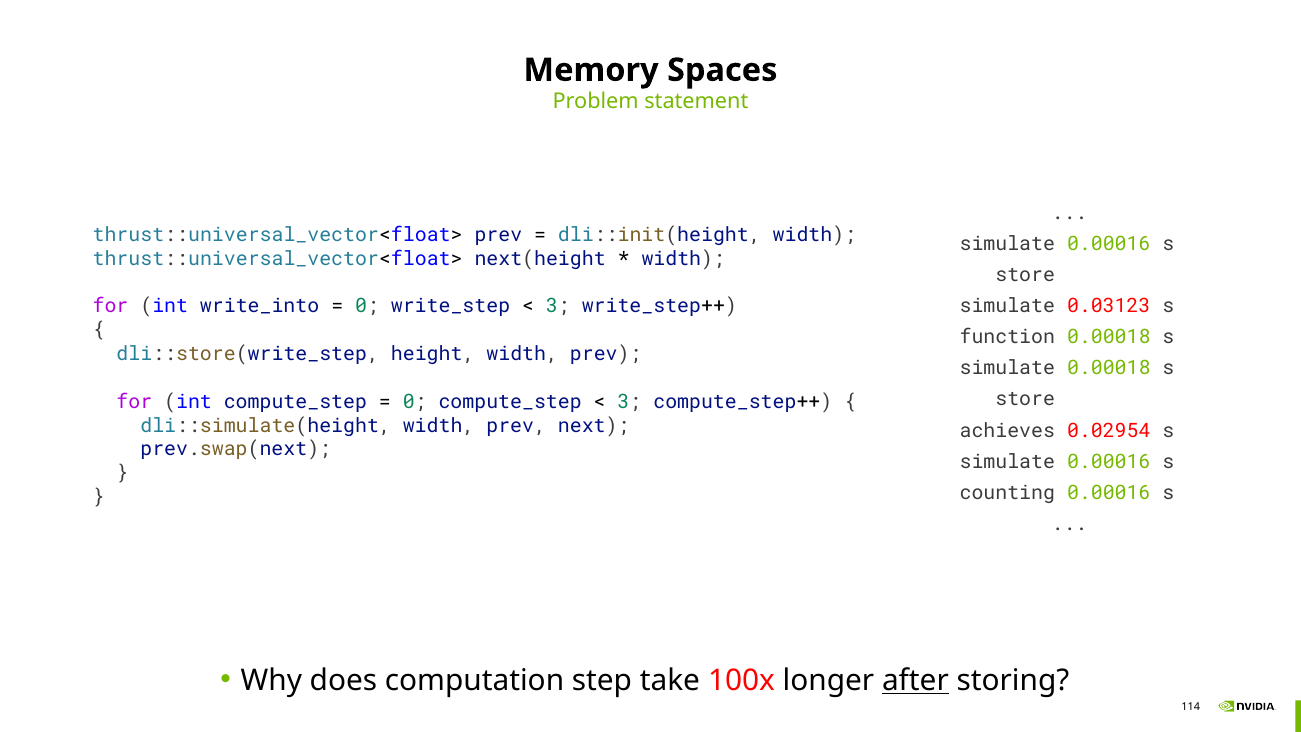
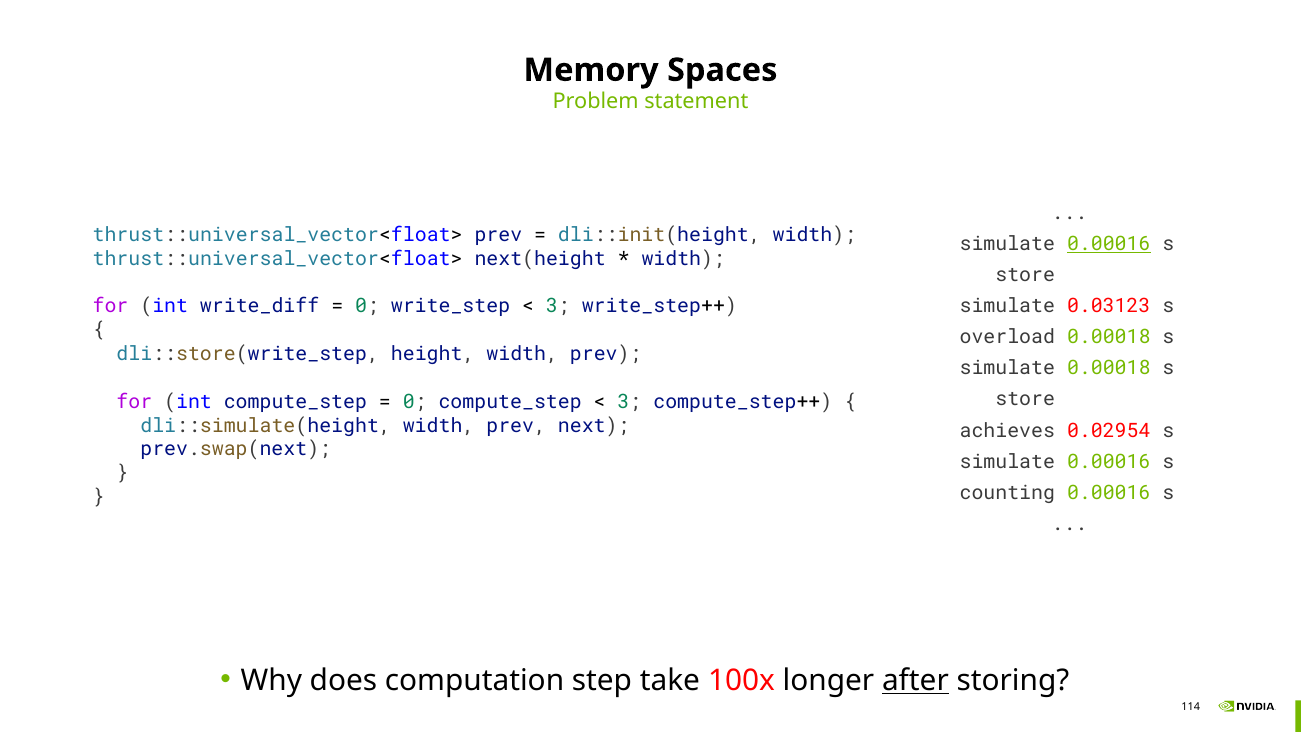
0.00016 at (1109, 244) underline: none -> present
write_into: write_into -> write_diff
function: function -> overload
